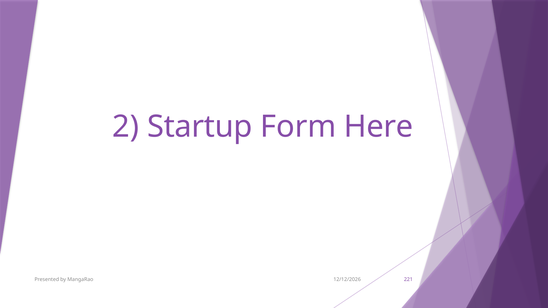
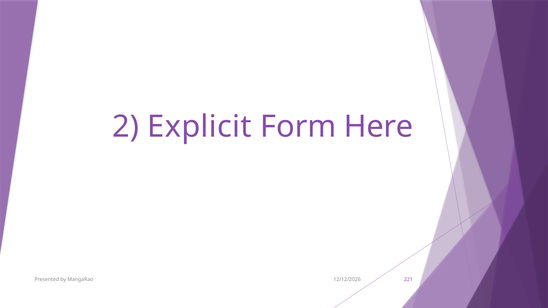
Startup: Startup -> Explicit
